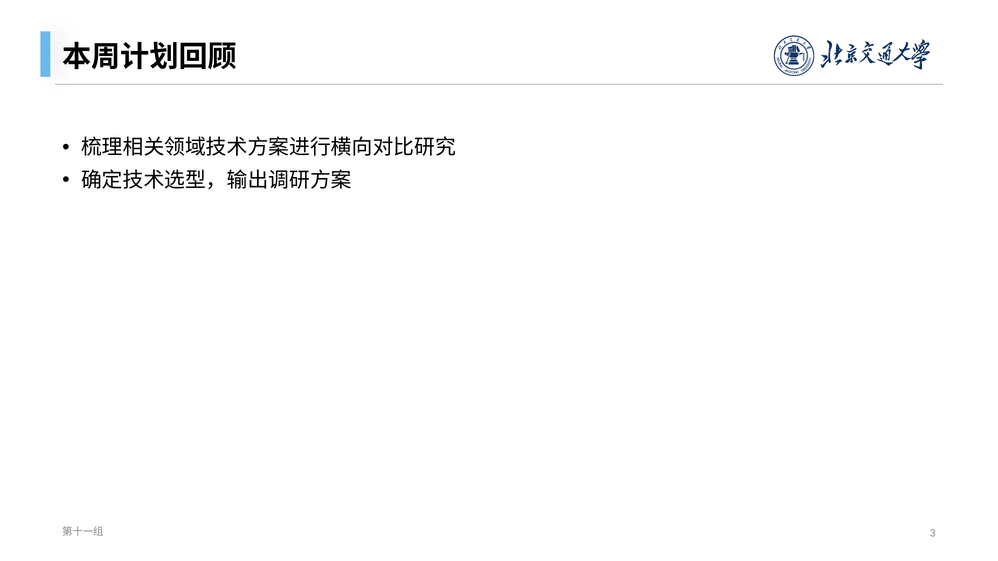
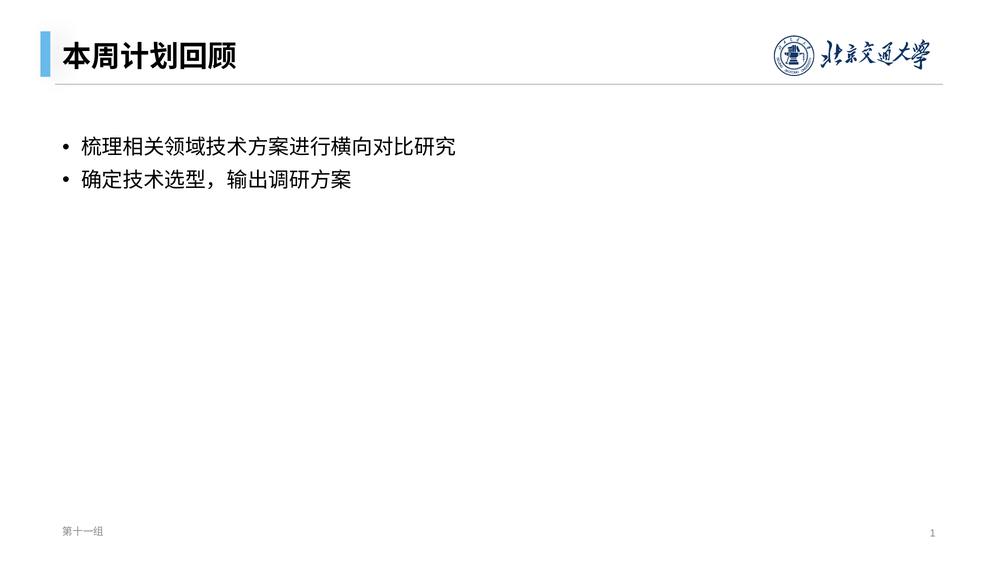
3: 3 -> 1
